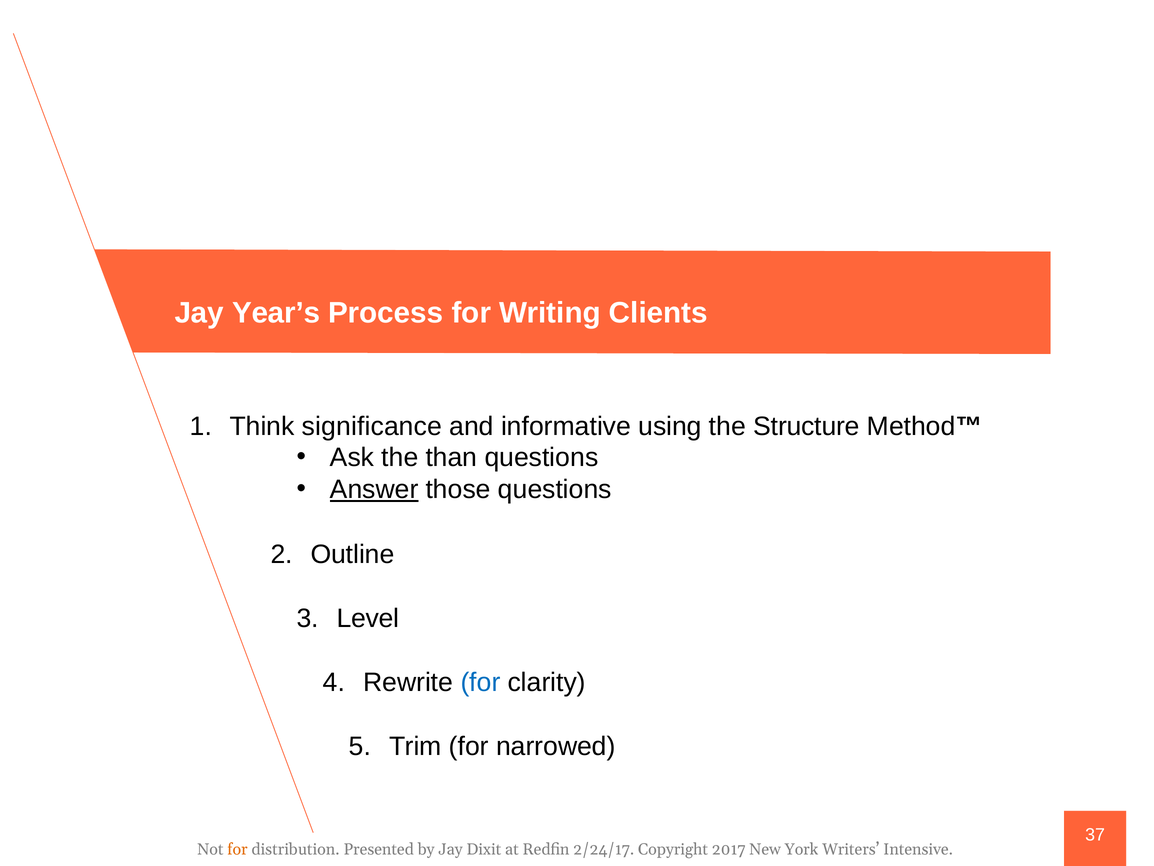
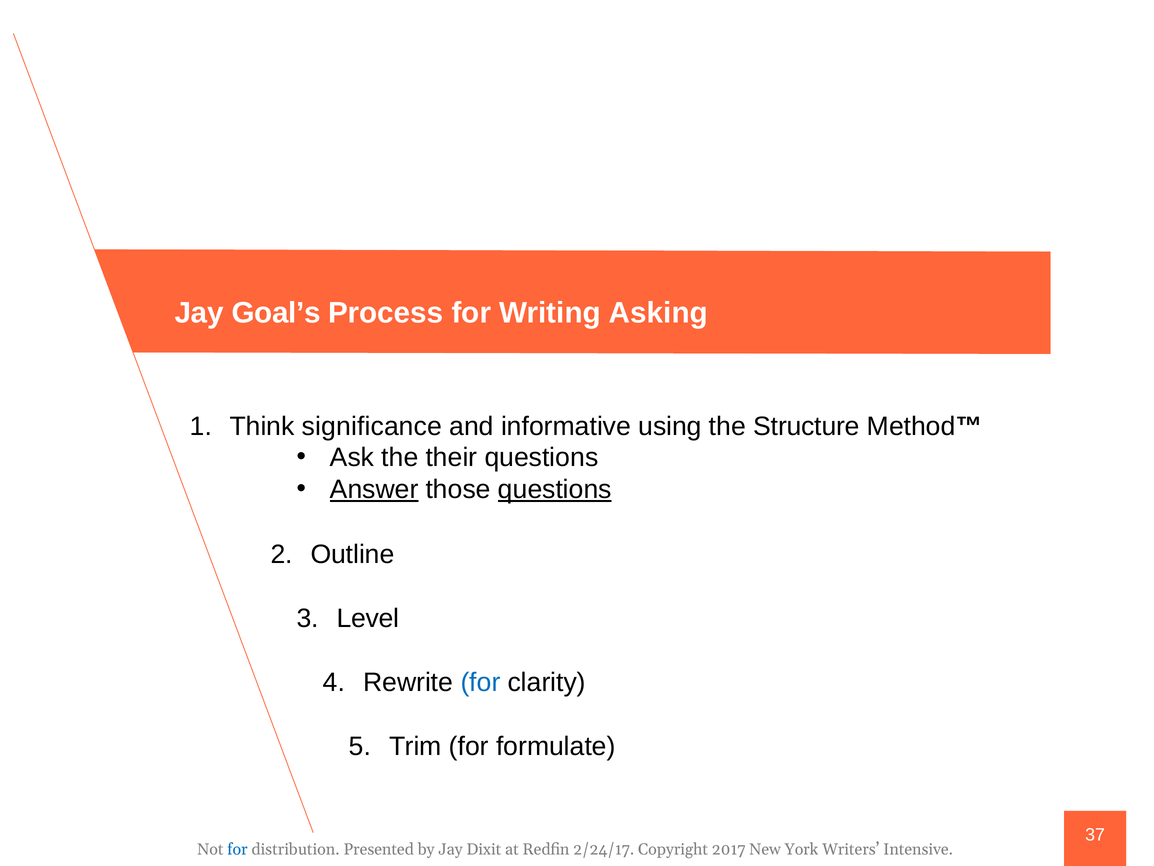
Year’s: Year’s -> Goal’s
Clients: Clients -> Asking
than: than -> their
questions at (555, 489) underline: none -> present
narrowed: narrowed -> formulate
for at (237, 849) colour: orange -> blue
